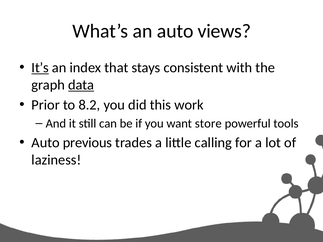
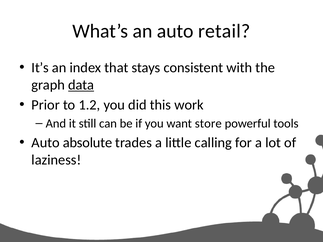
views: views -> retail
It’s underline: present -> none
8.2: 8.2 -> 1.2
previous: previous -> absolute
